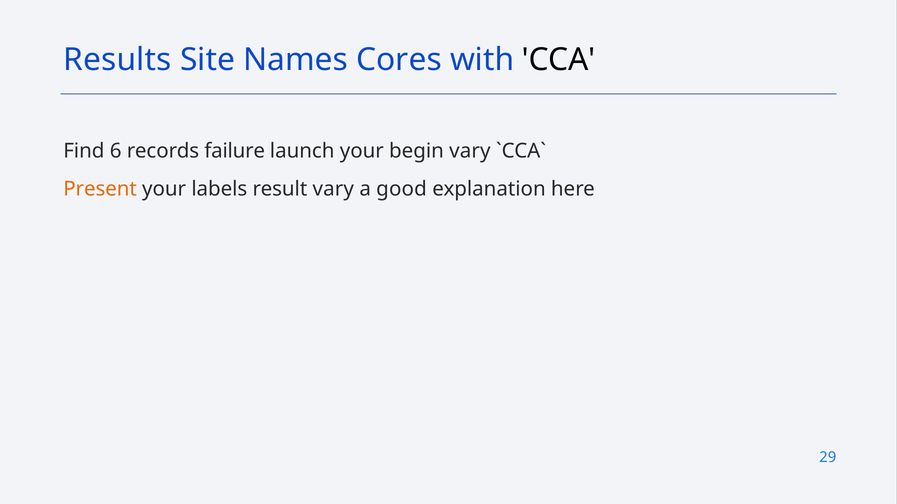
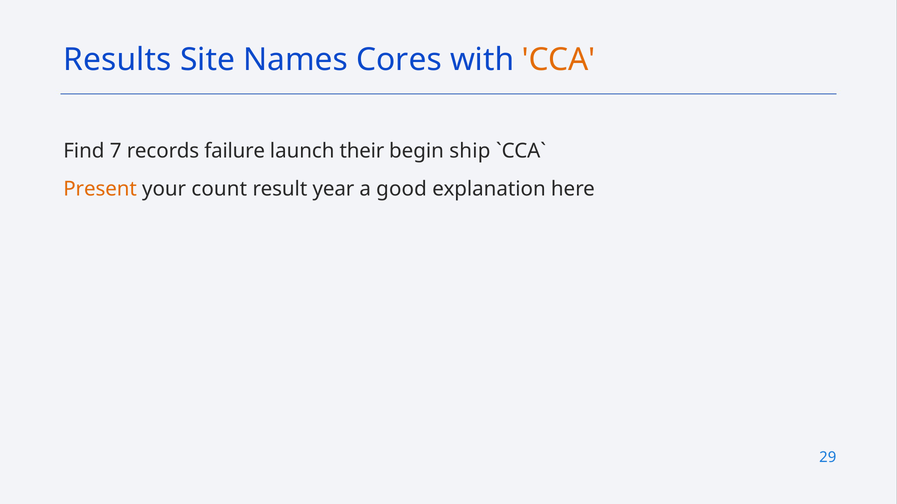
CCA colour: black -> orange
6: 6 -> 7
launch your: your -> their
begin vary: vary -> ship
labels: labels -> count
result vary: vary -> year
